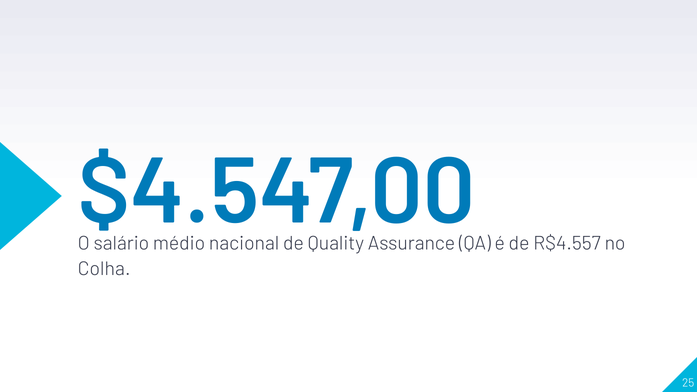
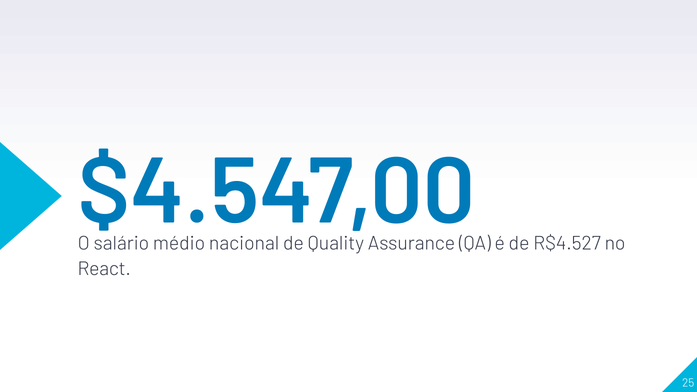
R$4.557: R$4.557 -> R$4.527
Colha: Colha -> React
